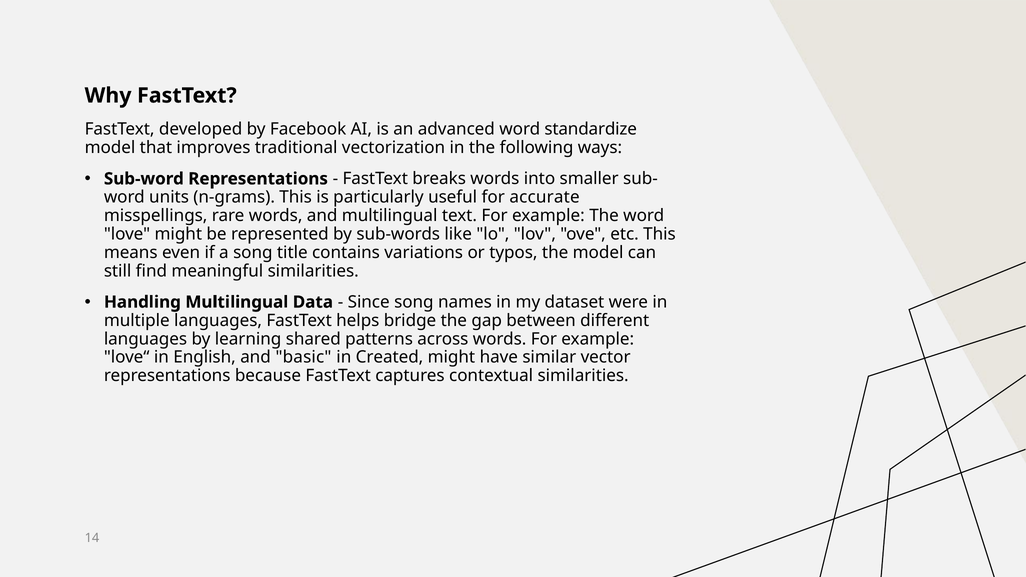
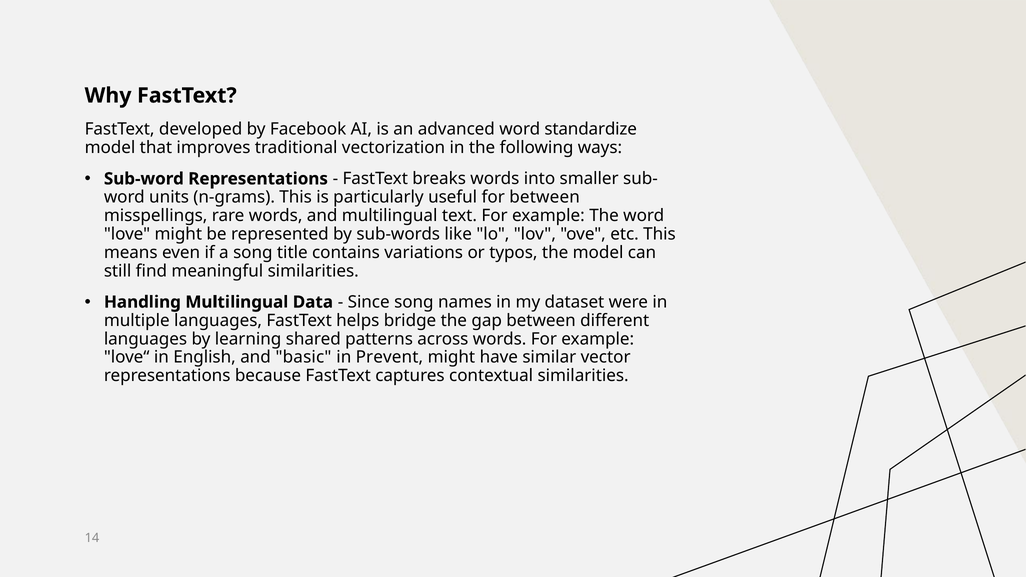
for accurate: accurate -> between
Created: Created -> Prevent
